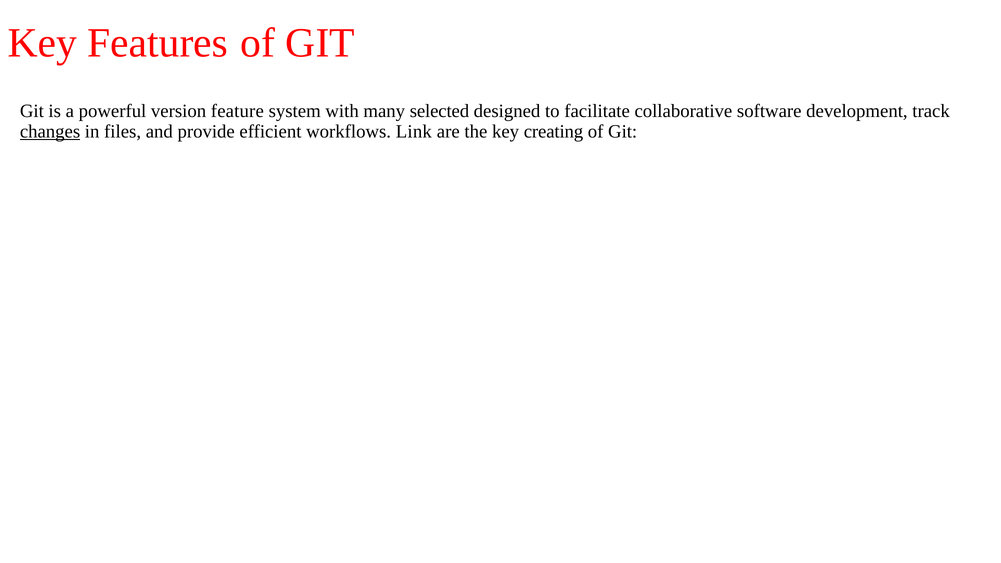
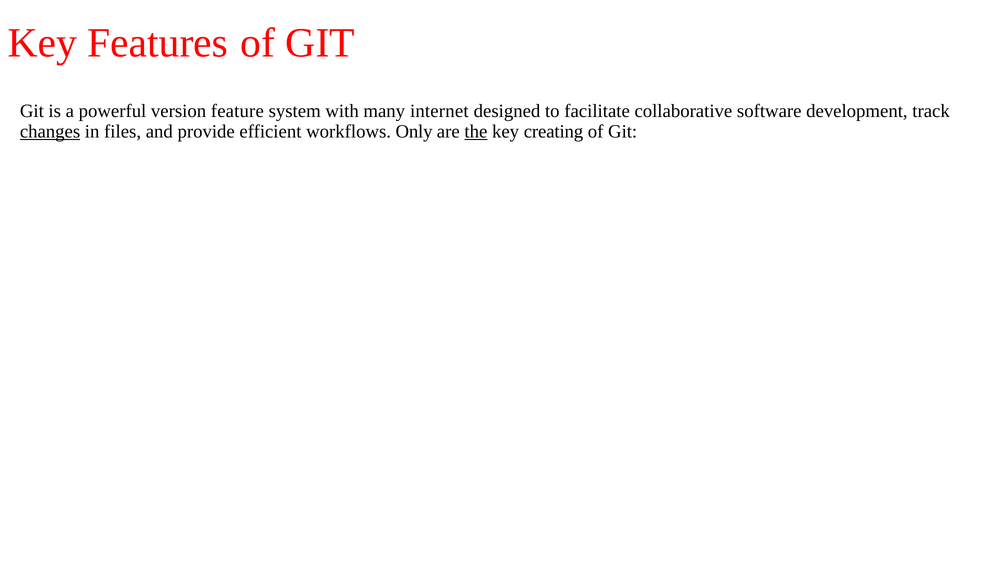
selected: selected -> internet
Link: Link -> Only
the underline: none -> present
